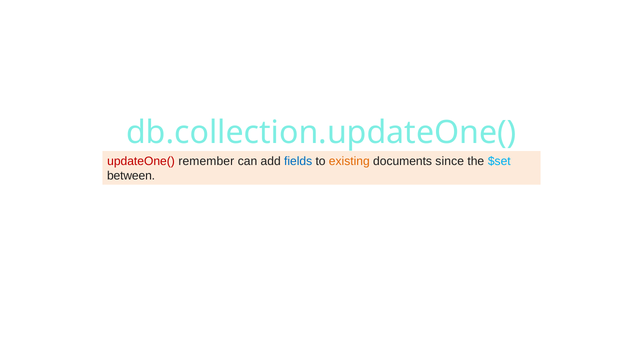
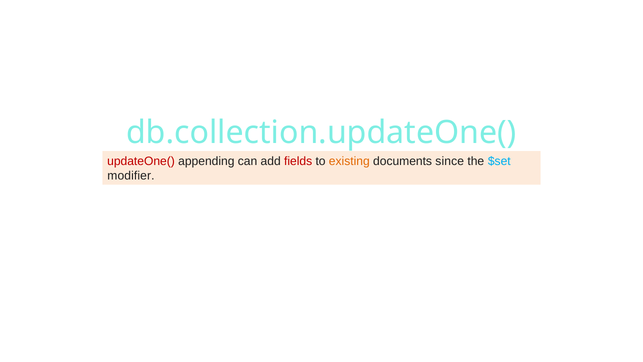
remember: remember -> appending
fields colour: blue -> red
between: between -> modifier
